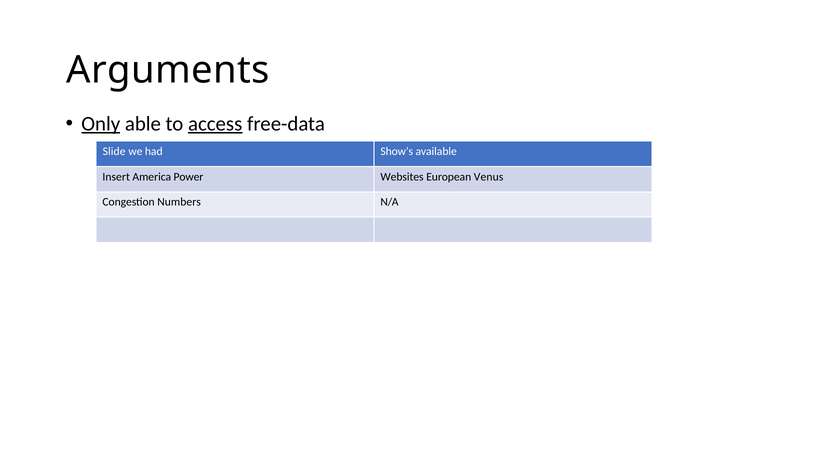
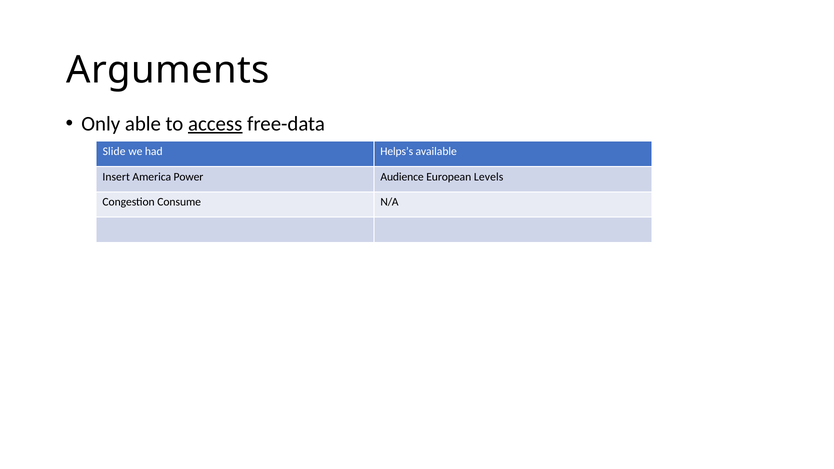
Only underline: present -> none
Show’s: Show’s -> Helps’s
Websites: Websites -> Audience
Venus: Venus -> Levels
Numbers: Numbers -> Consume
